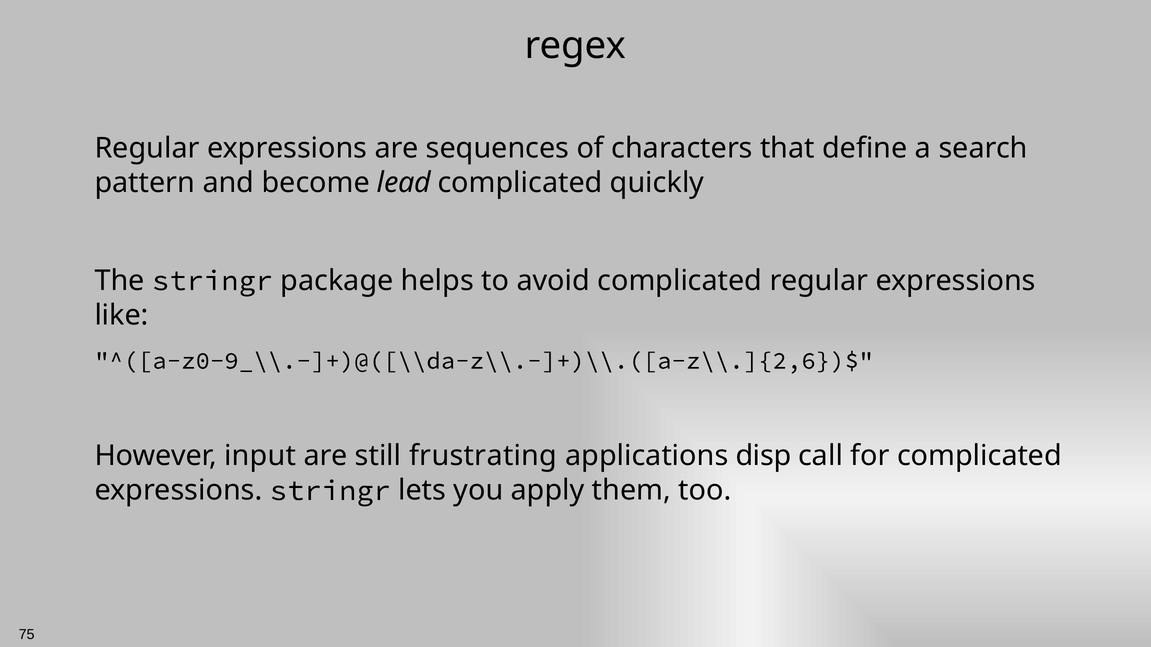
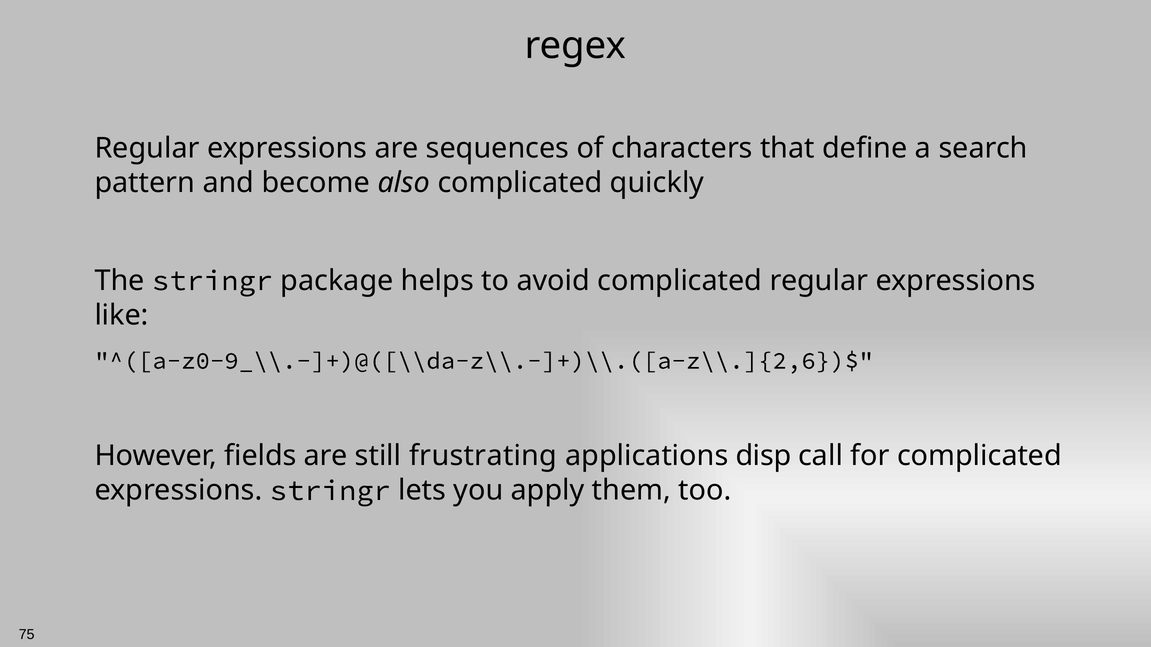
lead: lead -> also
input: input -> fields
